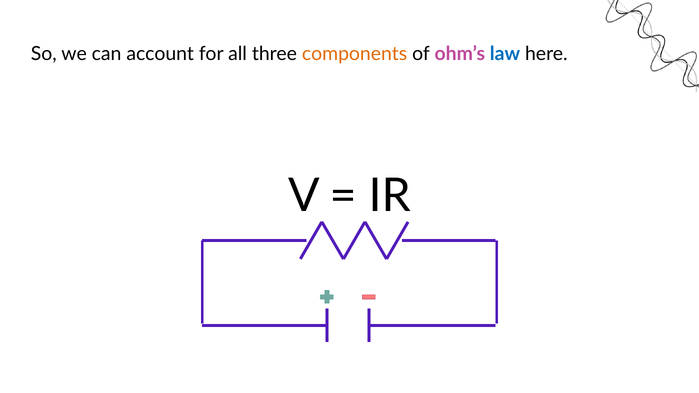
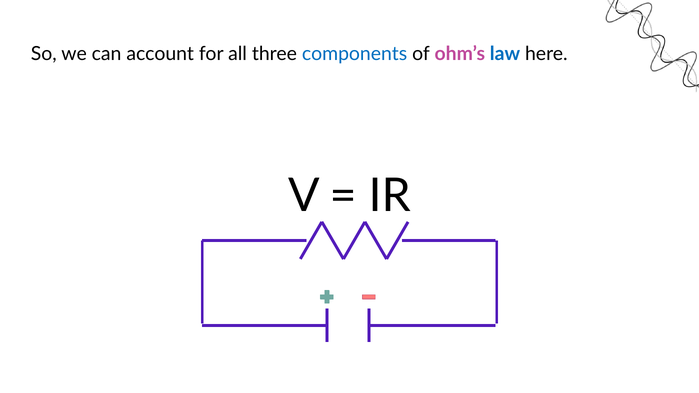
components colour: orange -> blue
